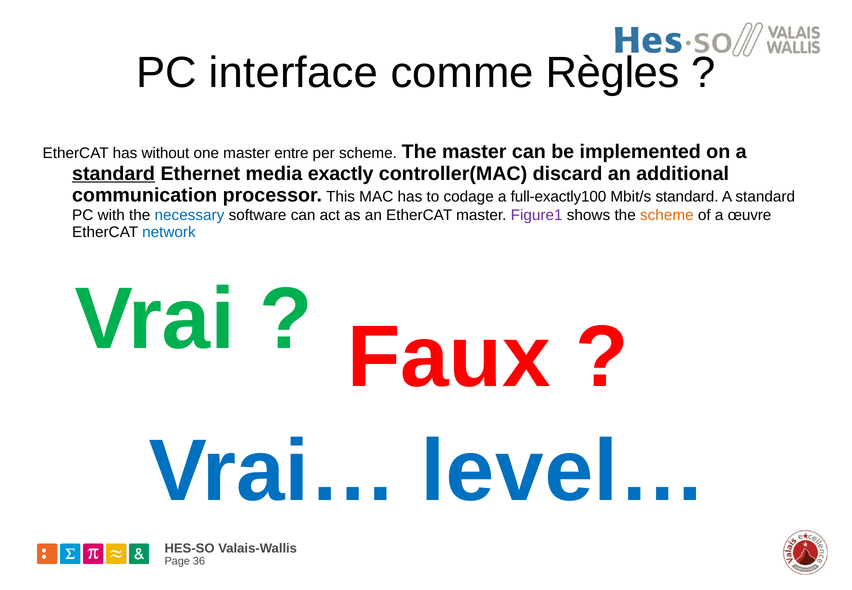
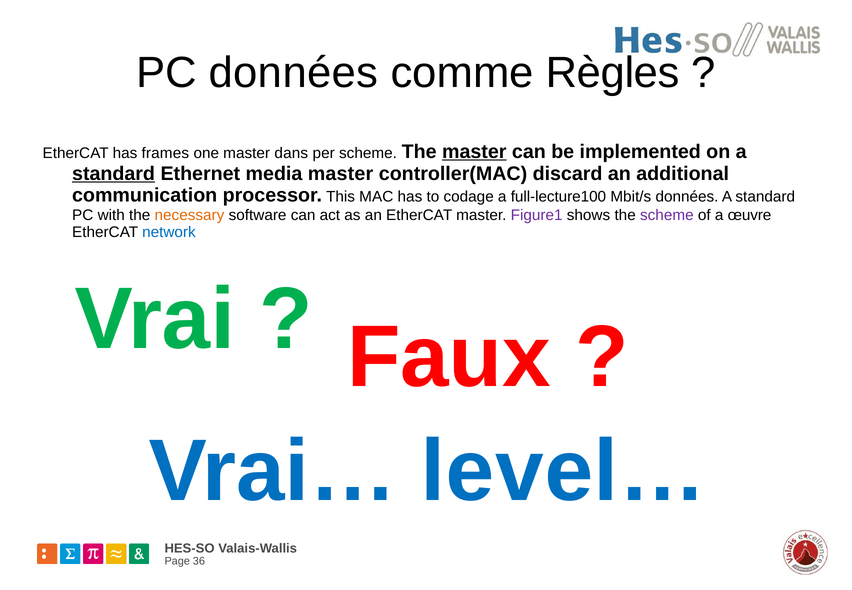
PC interface: interface -> données
without: without -> frames
entre: entre -> dans
master at (474, 152) underline: none -> present
media exactly: exactly -> master
full-exactly100: full-exactly100 -> full-lecture100
Mbit/s standard: standard -> données
necessary colour: blue -> orange
scheme at (667, 215) colour: orange -> purple
